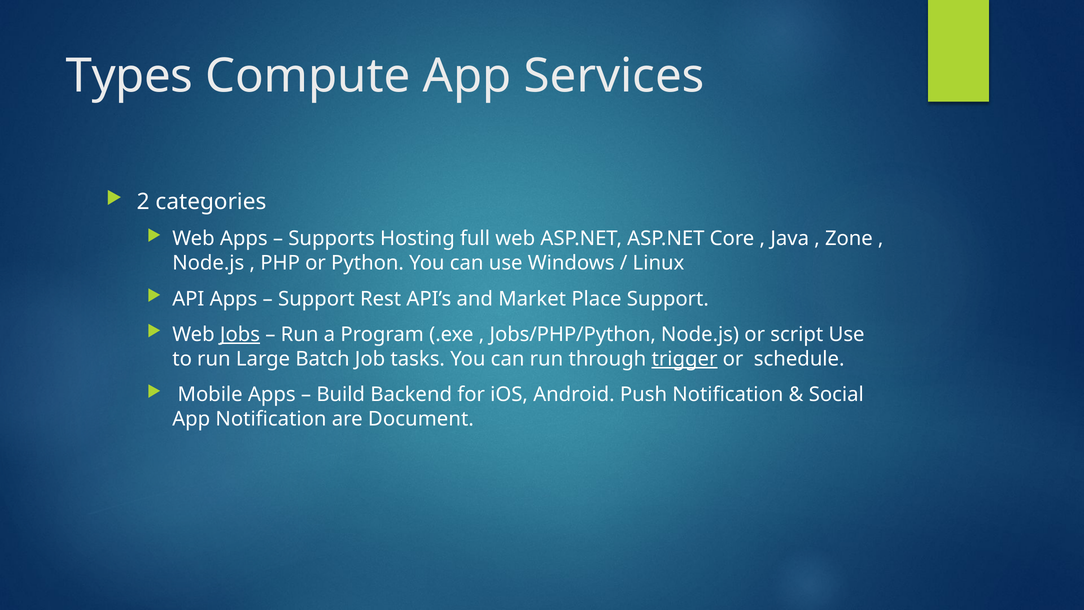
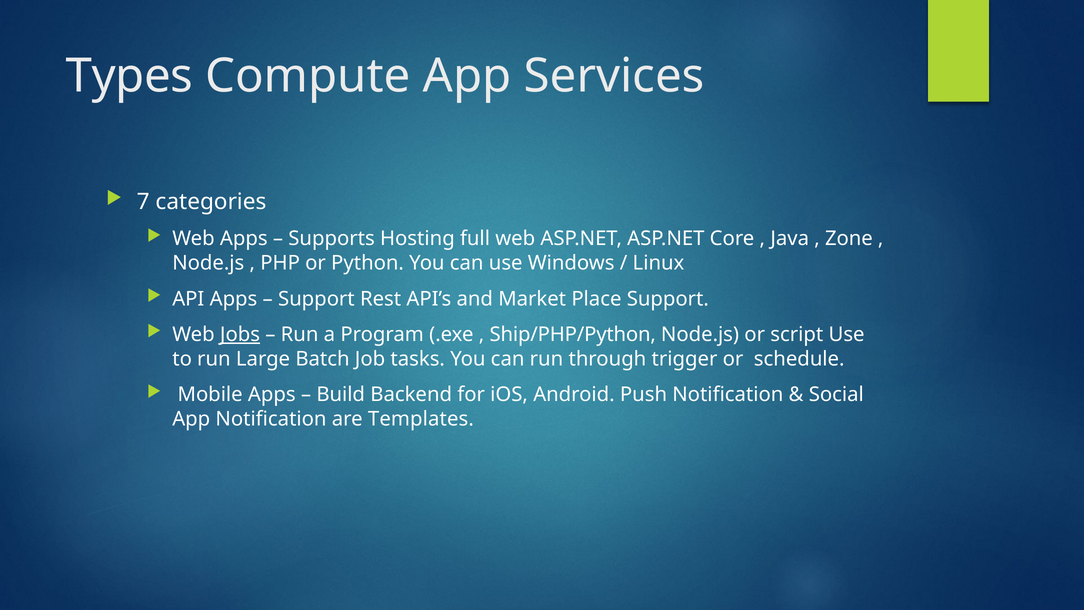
2: 2 -> 7
Jobs/PHP/Python: Jobs/PHP/Python -> Ship/PHP/Python
trigger underline: present -> none
Document: Document -> Templates
